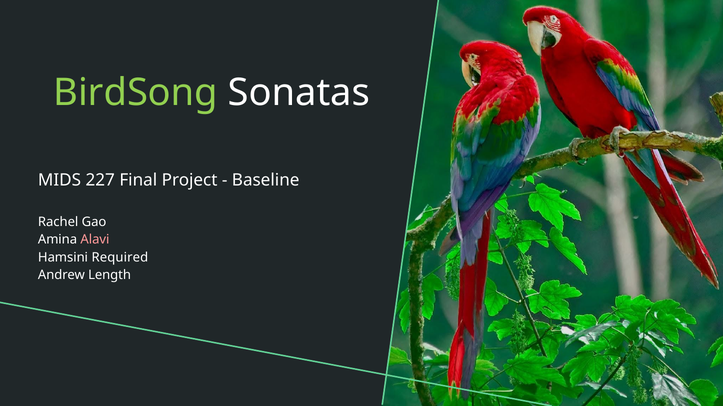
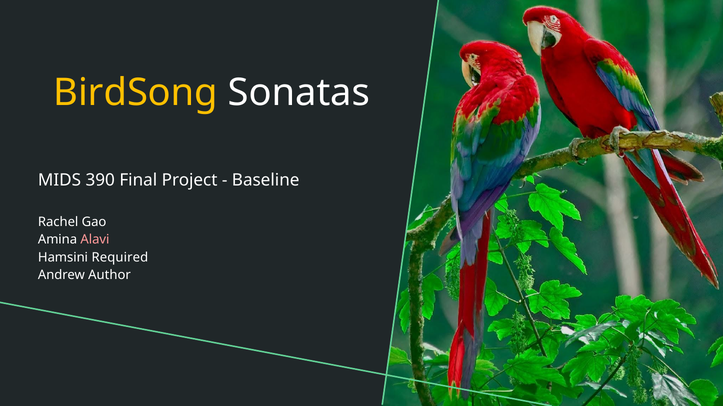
BirdSong colour: light green -> yellow
227: 227 -> 390
Length: Length -> Author
